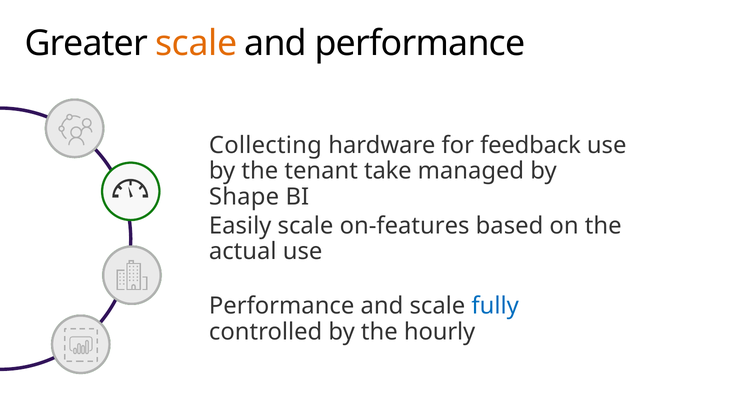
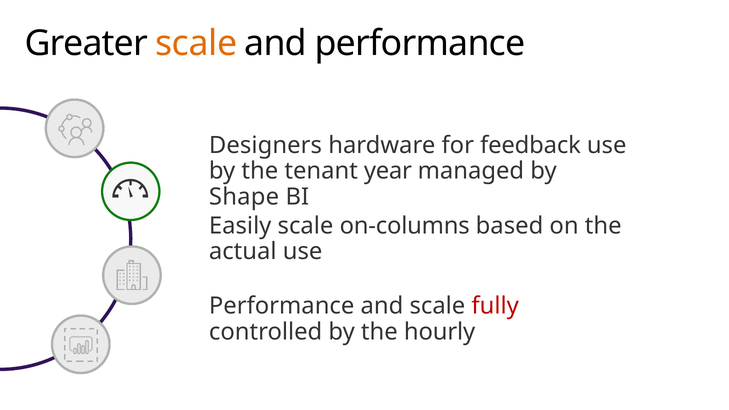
Collecting: Collecting -> Designers
take: take -> year
on-features: on-features -> on-columns
fully colour: blue -> red
